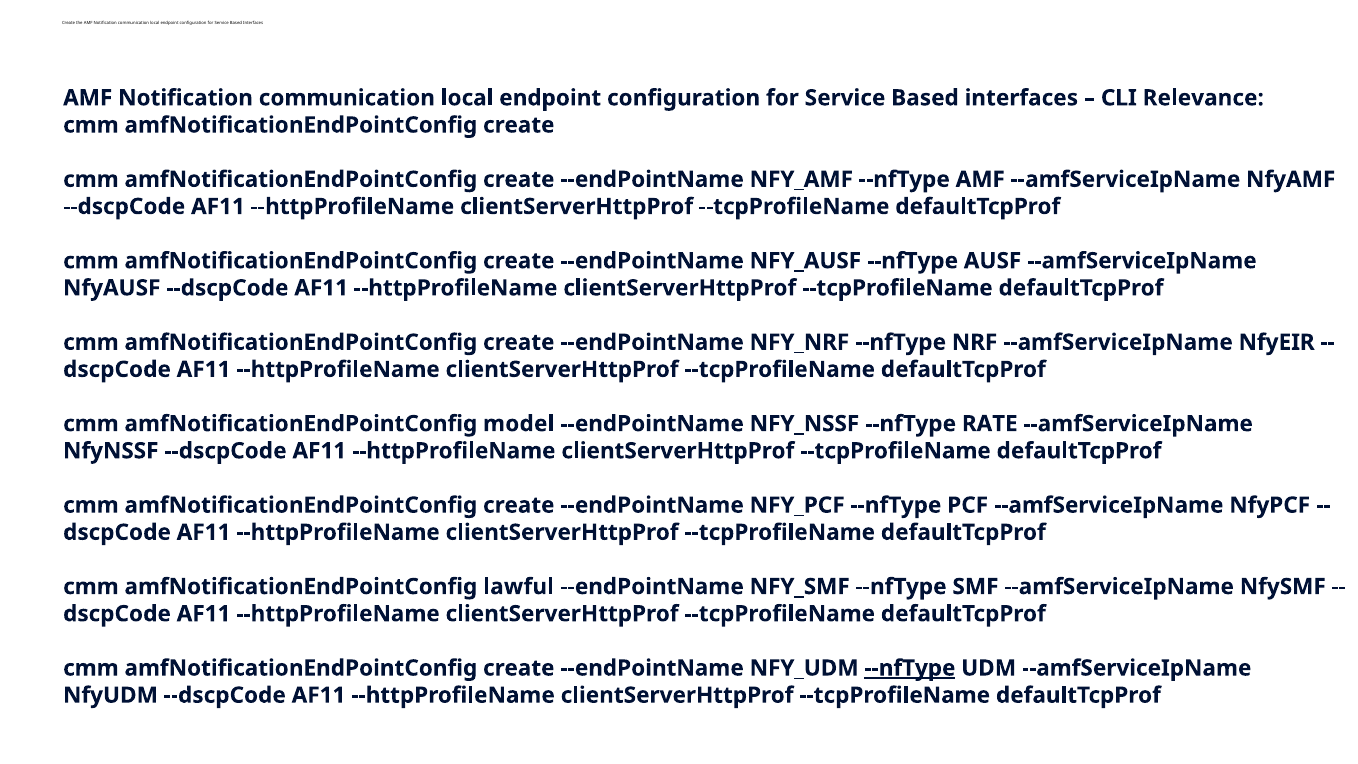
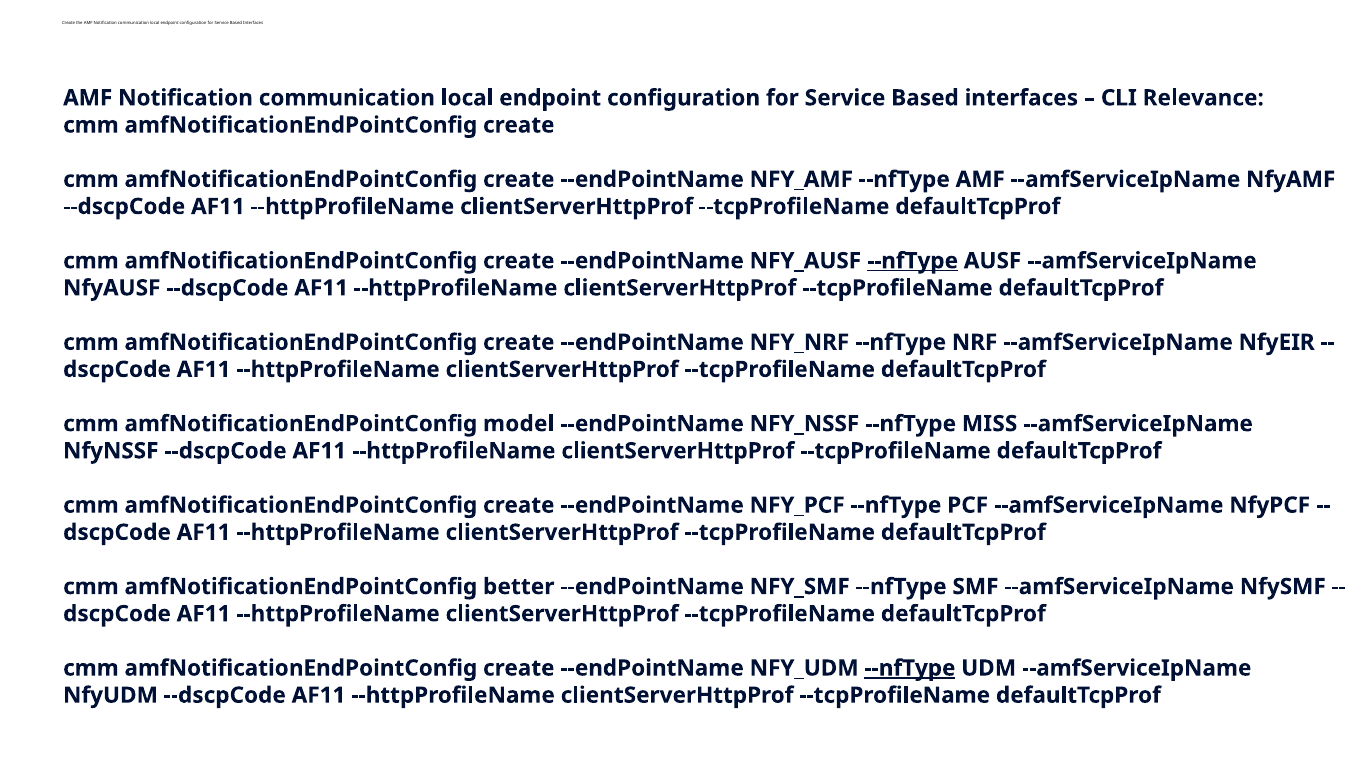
--nfType at (912, 261) underline: none -> present
RATE: RATE -> MISS
lawful: lawful -> better
